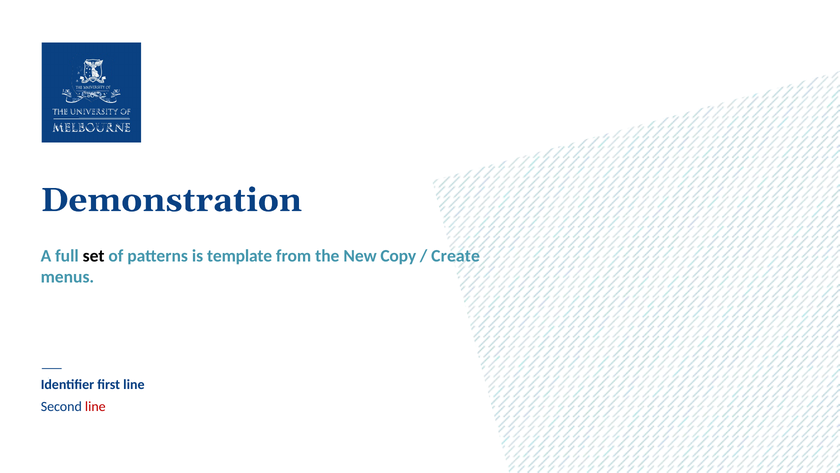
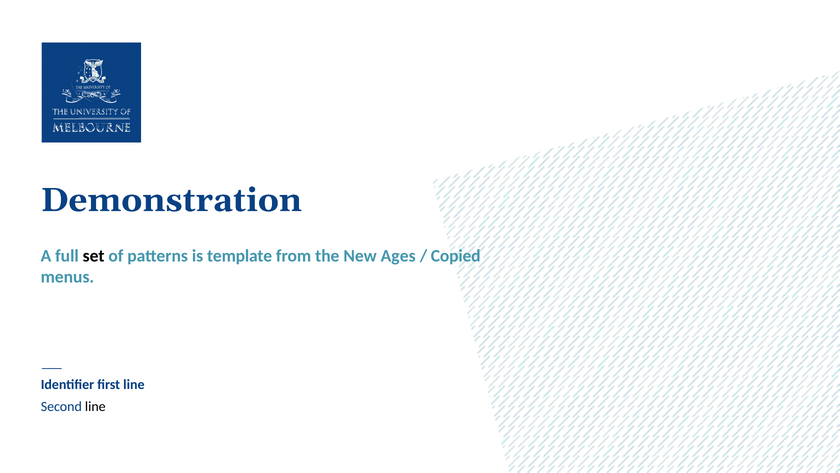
Copy: Copy -> Ages
Create: Create -> Copied
line at (95, 406) colour: red -> black
